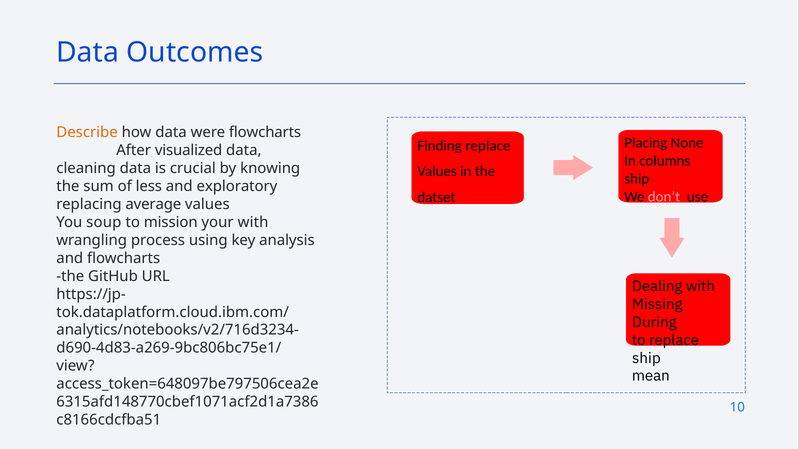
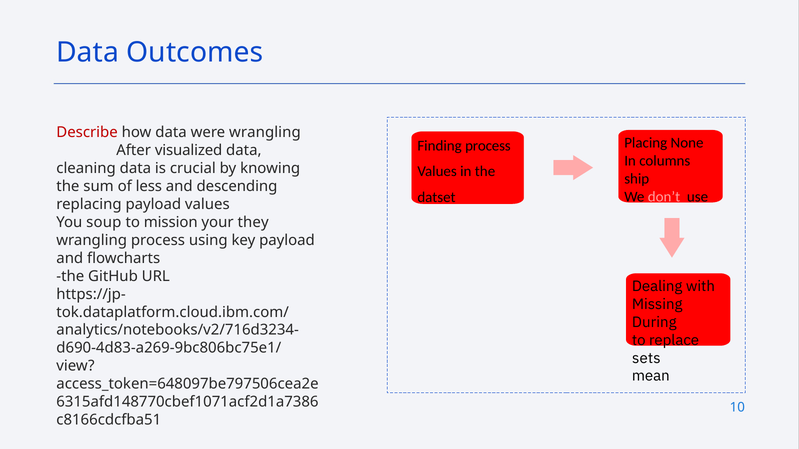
Describe colour: orange -> red
were flowcharts: flowcharts -> wrangling
Finding replace: replace -> process
exploratory: exploratory -> descending
replacing average: average -> payload
your with: with -> they
key analysis: analysis -> payload
ship at (646, 358): ship -> sets
